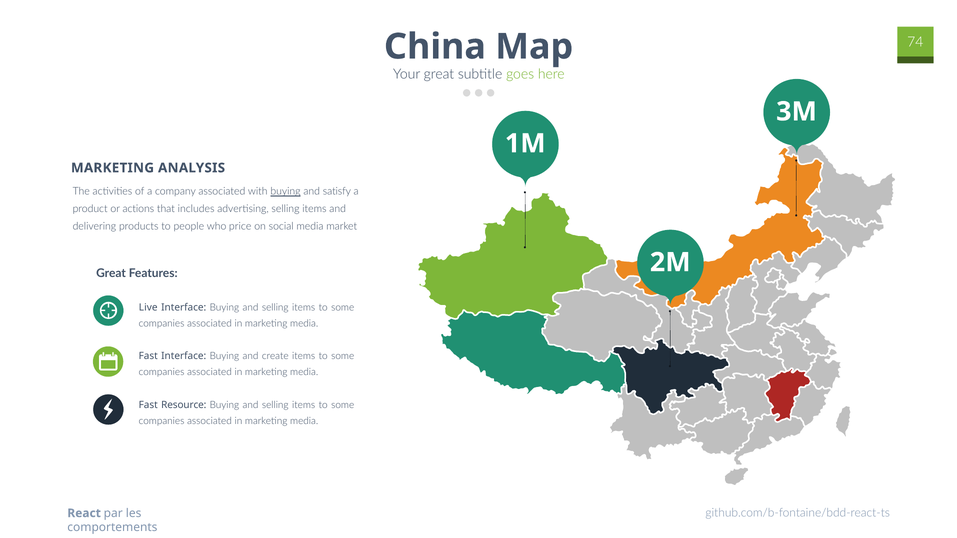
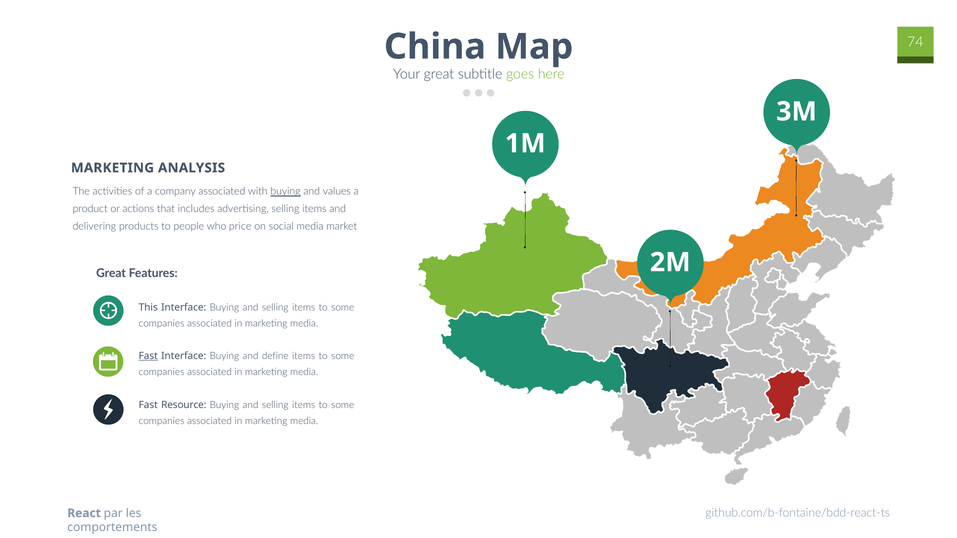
satisfy: satisfy -> values
Live: Live -> This
Fast at (148, 356) underline: none -> present
create: create -> define
